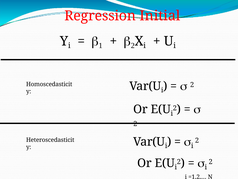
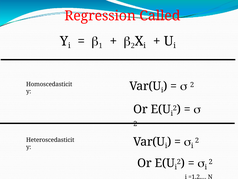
Initial: Initial -> Called
